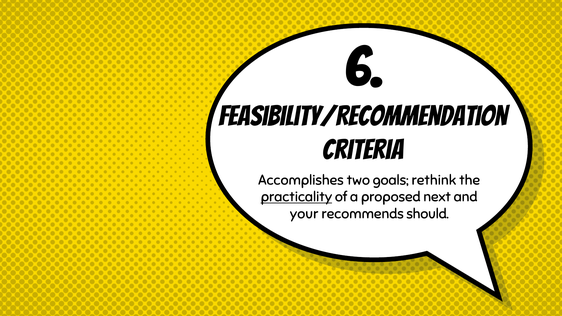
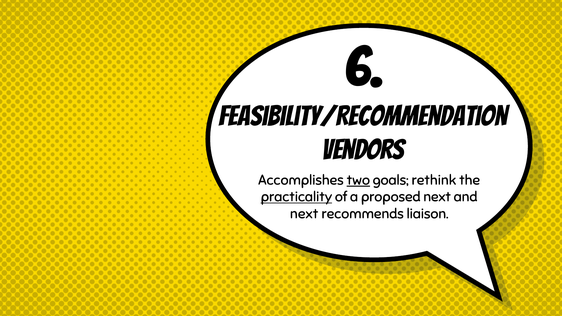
criteria: criteria -> vendors
two underline: none -> present
your at (304, 214): your -> next
should: should -> liaison
